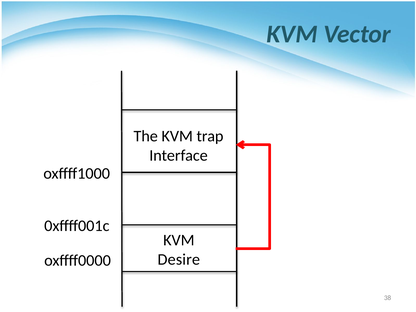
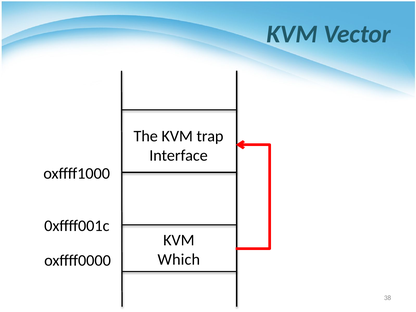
Desire: Desire -> Which
